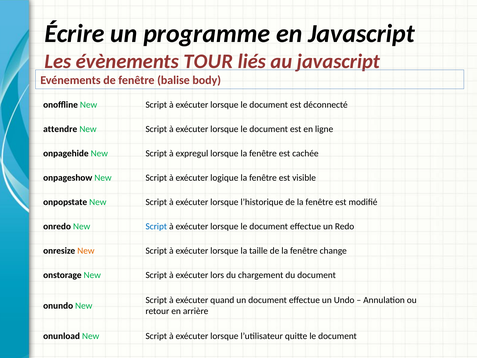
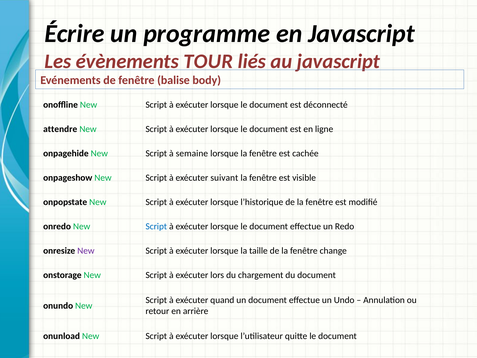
expregul: expregul -> semaine
logique: logique -> suivant
New at (86, 251) colour: orange -> purple
